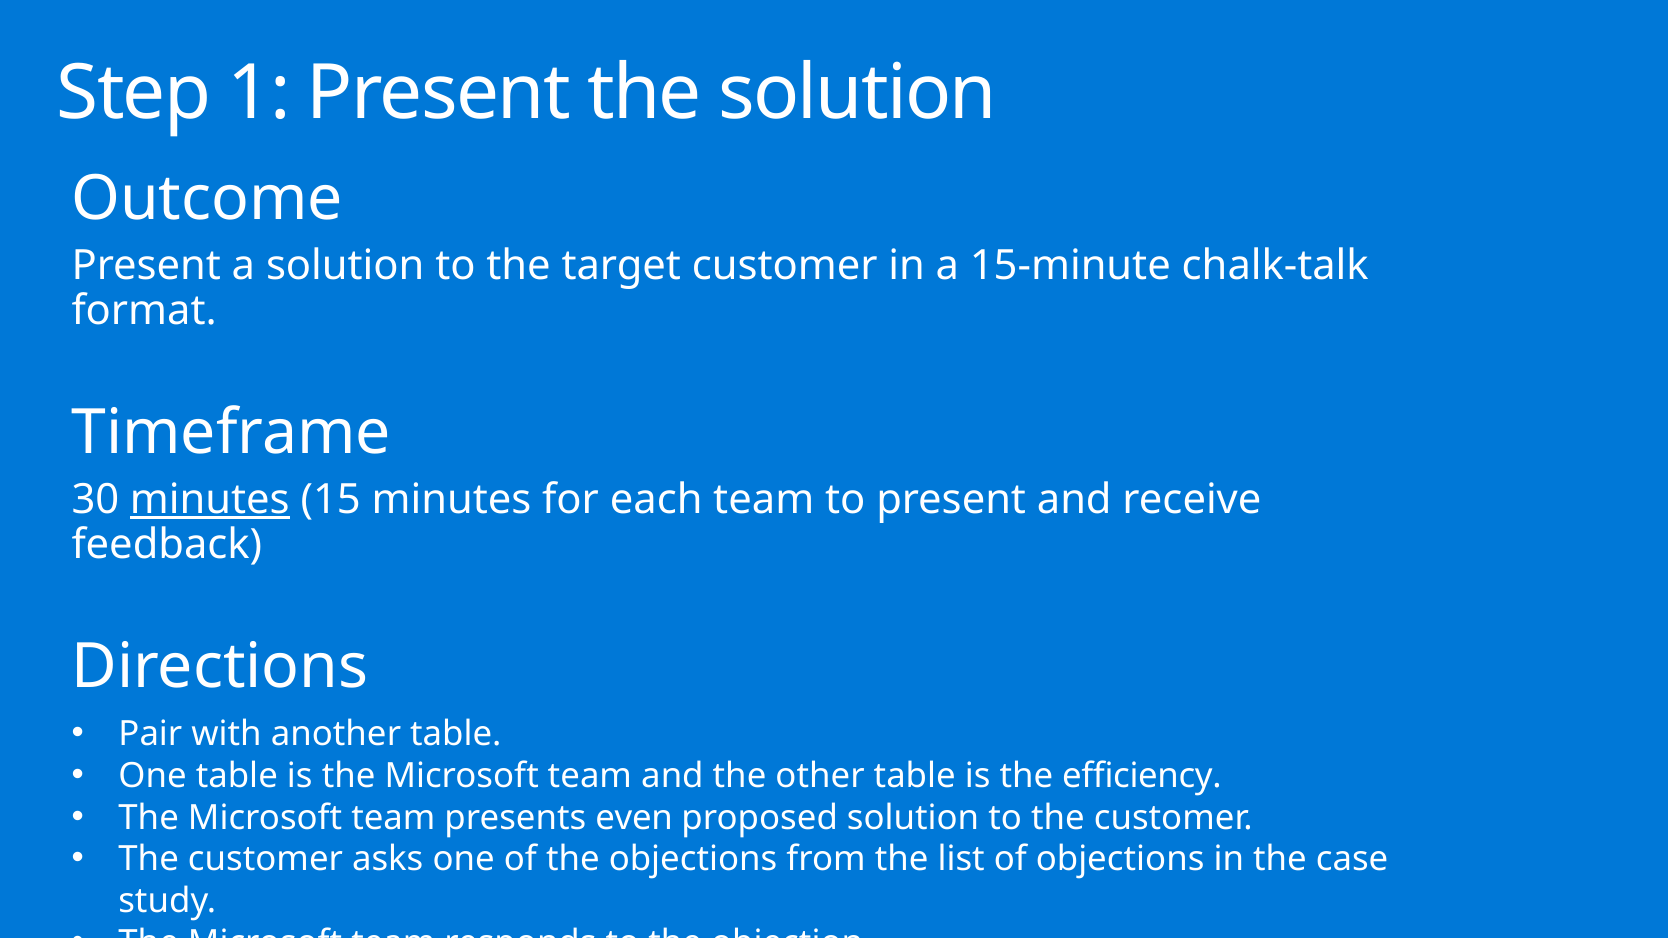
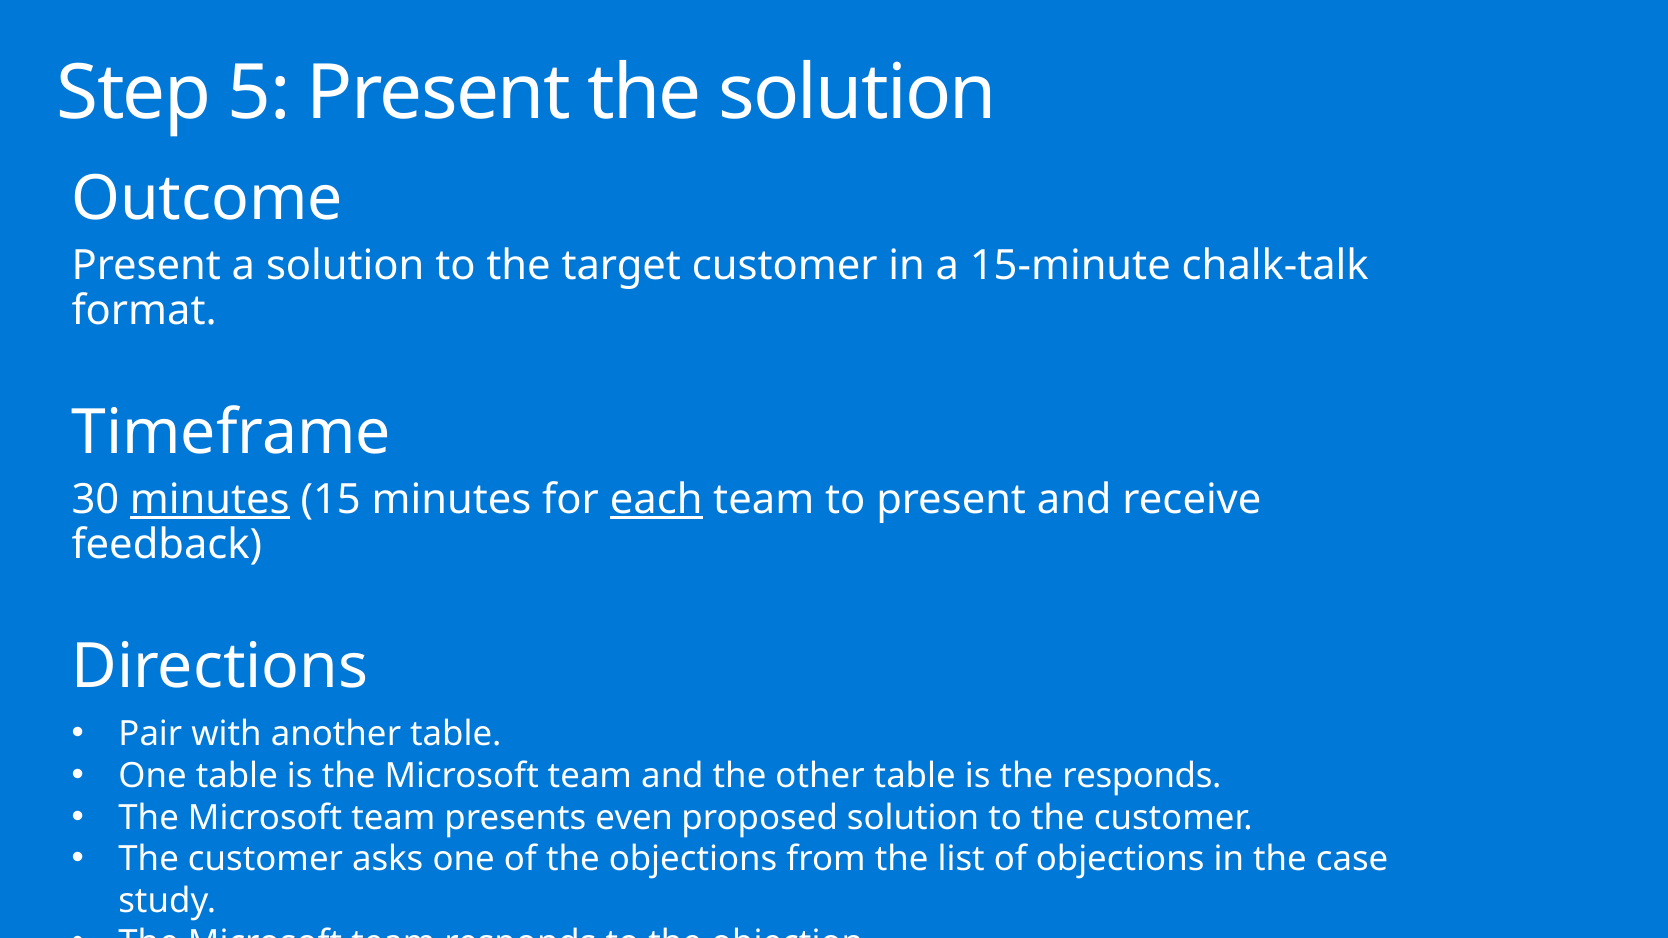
1: 1 -> 5
each underline: none -> present
the efficiency: efficiency -> responds
